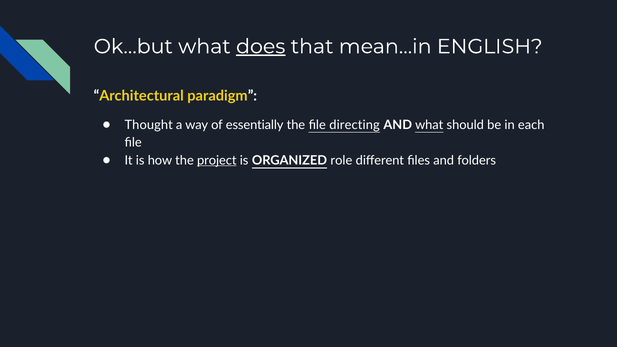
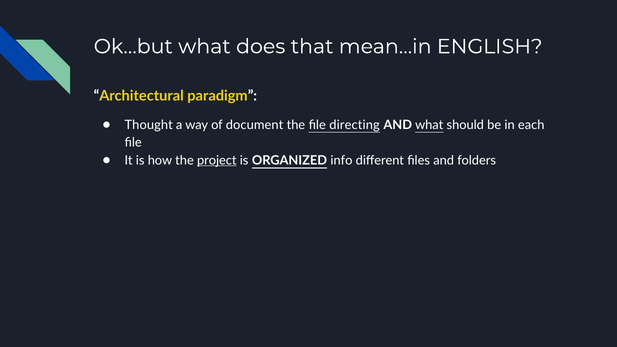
does underline: present -> none
essentially: essentially -> document
role: role -> info
